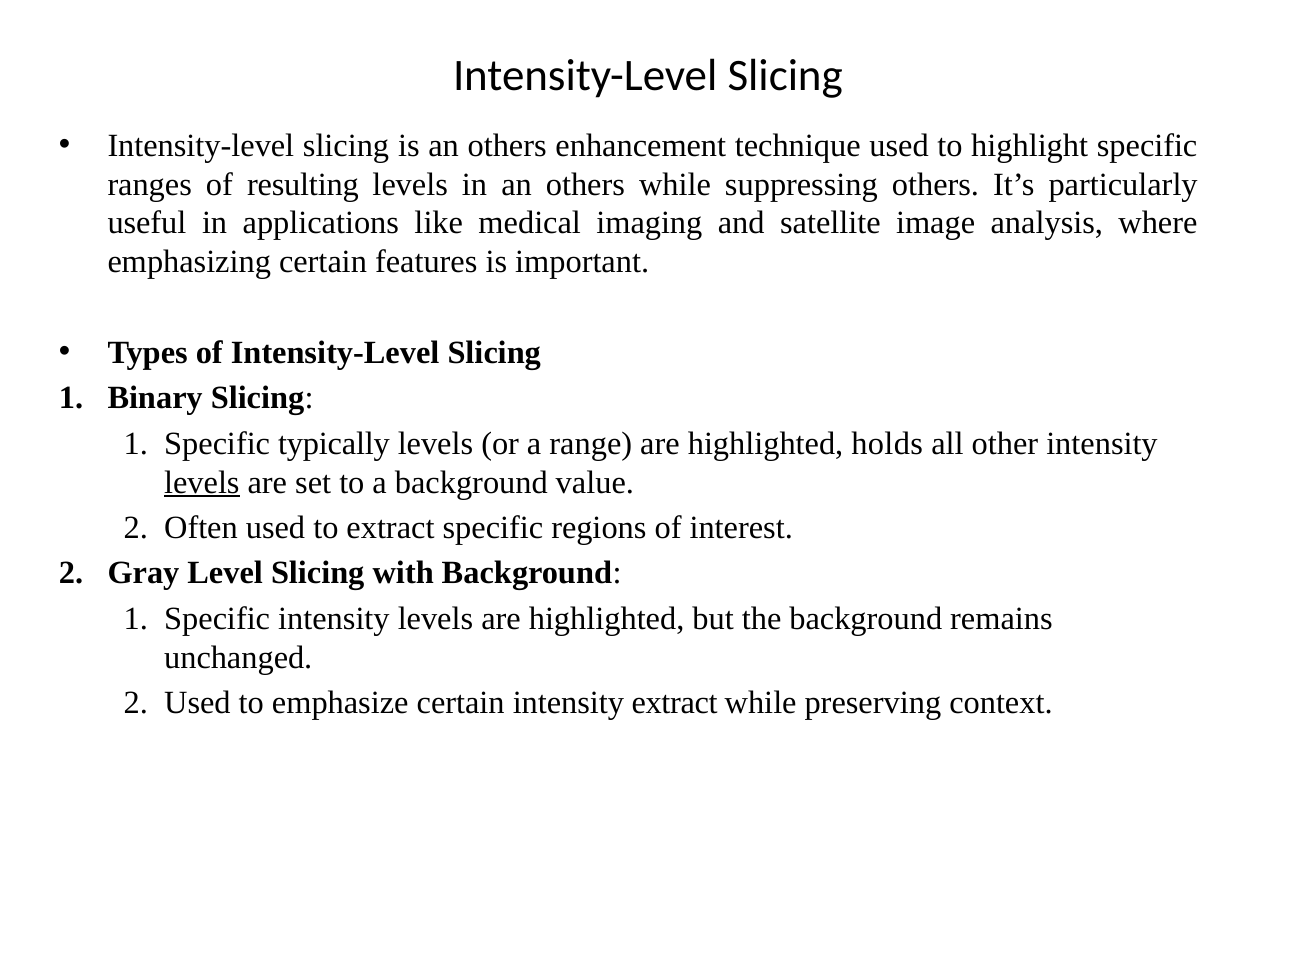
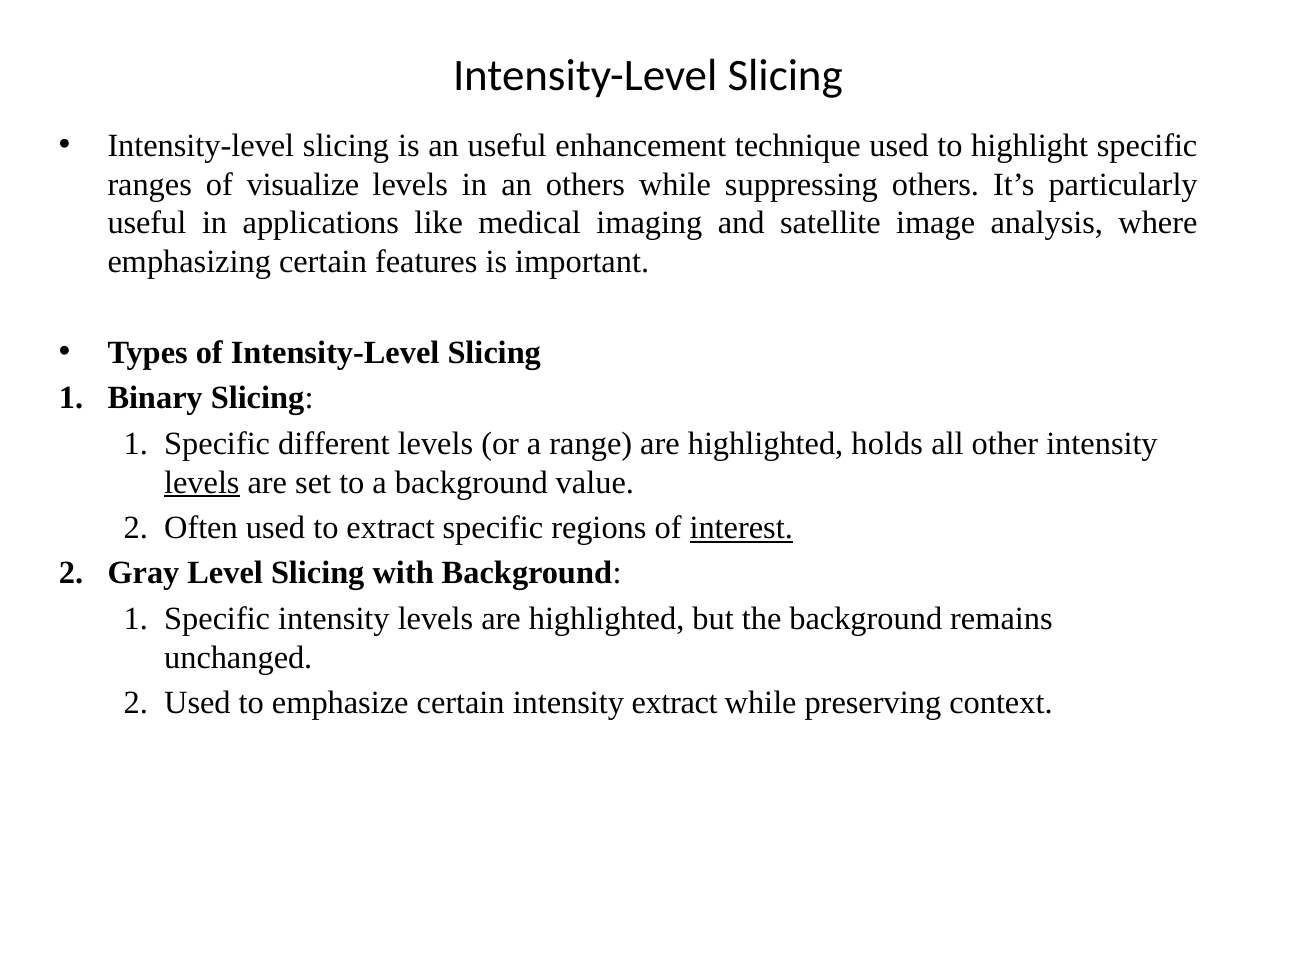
is an others: others -> useful
resulting: resulting -> visualize
typically: typically -> different
interest underline: none -> present
